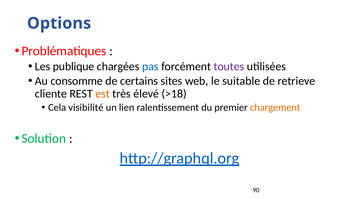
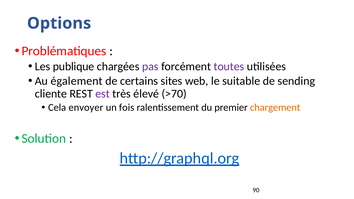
pas colour: blue -> purple
consomme: consomme -> également
retrieve: retrieve -> sending
est colour: orange -> purple
>18: >18 -> >70
visibilité: visibilité -> envoyer
lien: lien -> fois
